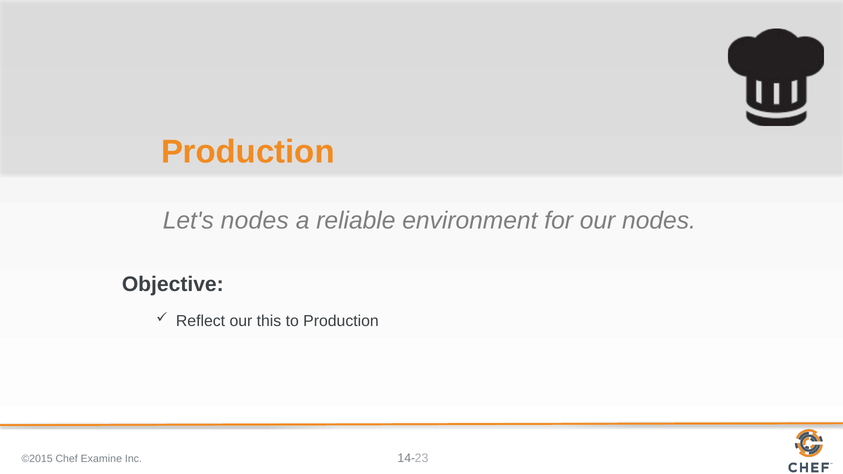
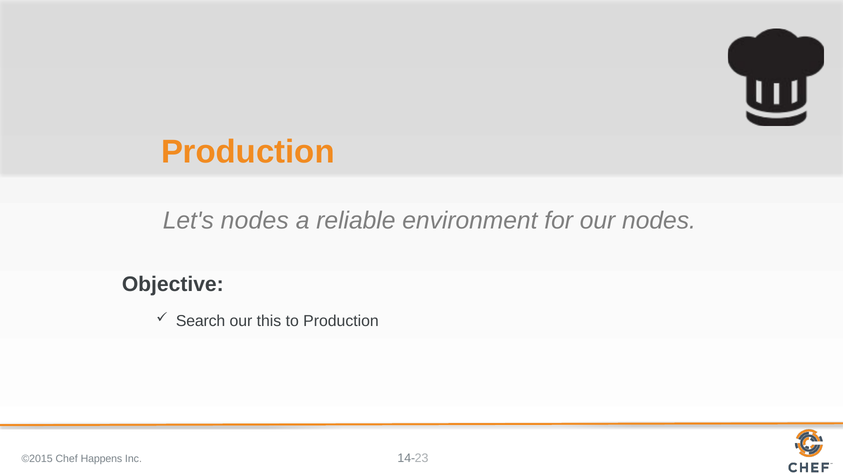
Reflect: Reflect -> Search
Examine: Examine -> Happens
